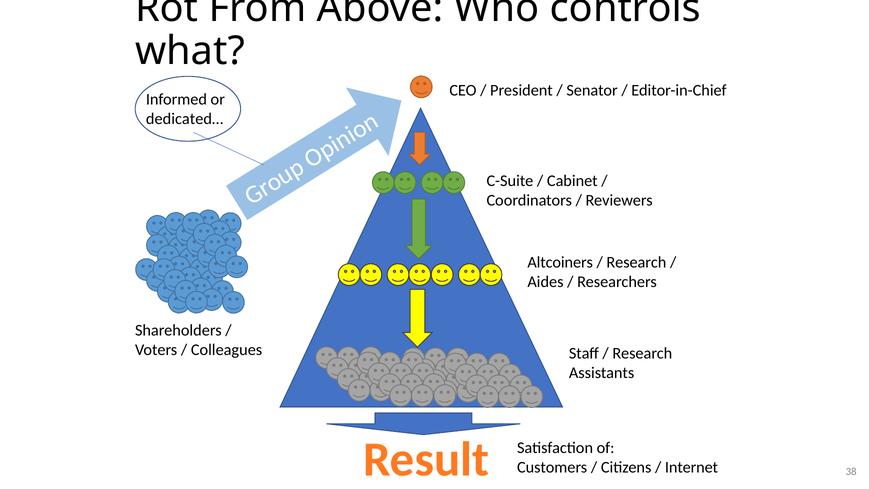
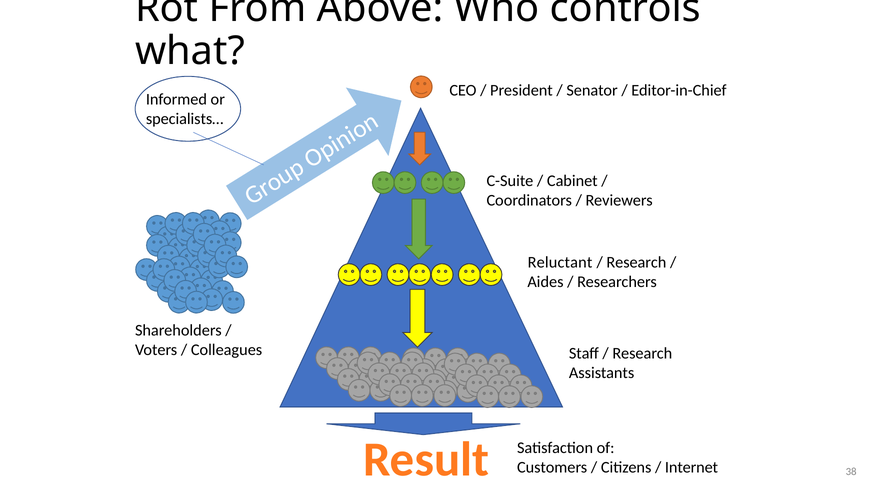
dedicated…: dedicated… -> specialists…
Altcoiners: Altcoiners -> Reluctant
